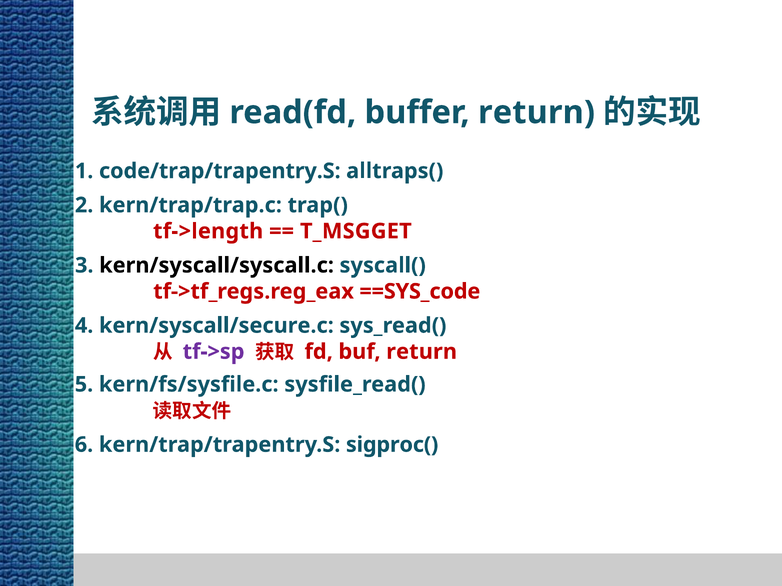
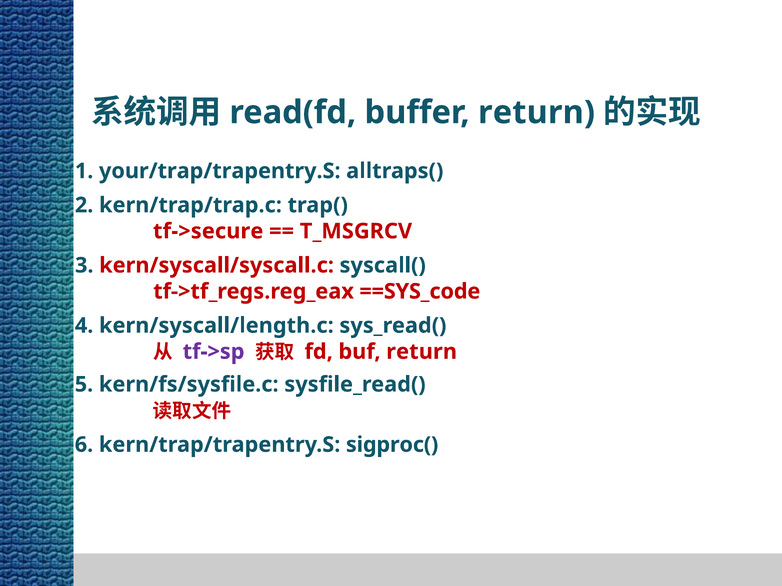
code/trap/trapentry.S: code/trap/trapentry.S -> your/trap/trapentry.S
tf->length: tf->length -> tf->secure
T_MSGGET: T_MSGGET -> T_MSGRCV
kern/syscall/syscall.c colour: black -> red
kern/syscall/secure.c: kern/syscall/secure.c -> kern/syscall/length.c
